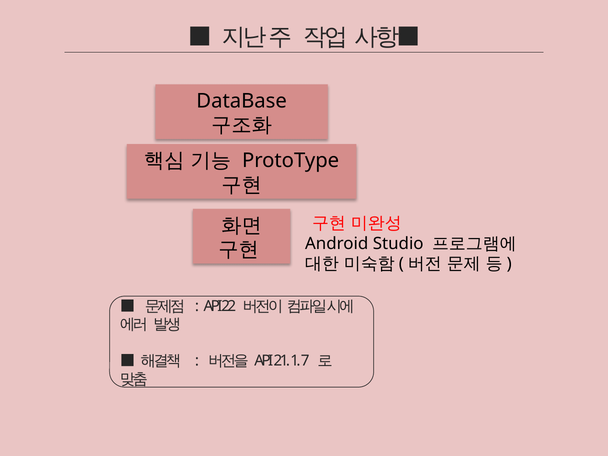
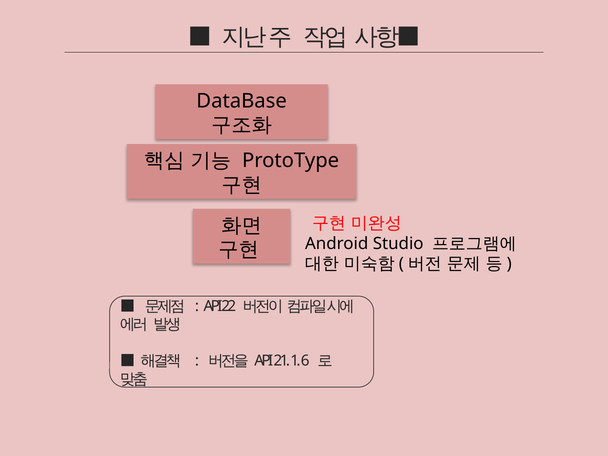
7: 7 -> 6
